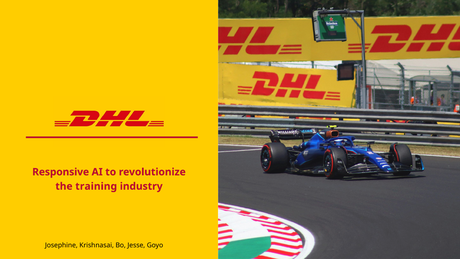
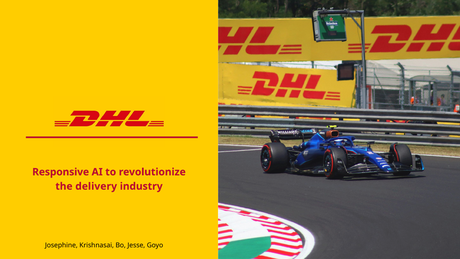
training: training -> delivery
